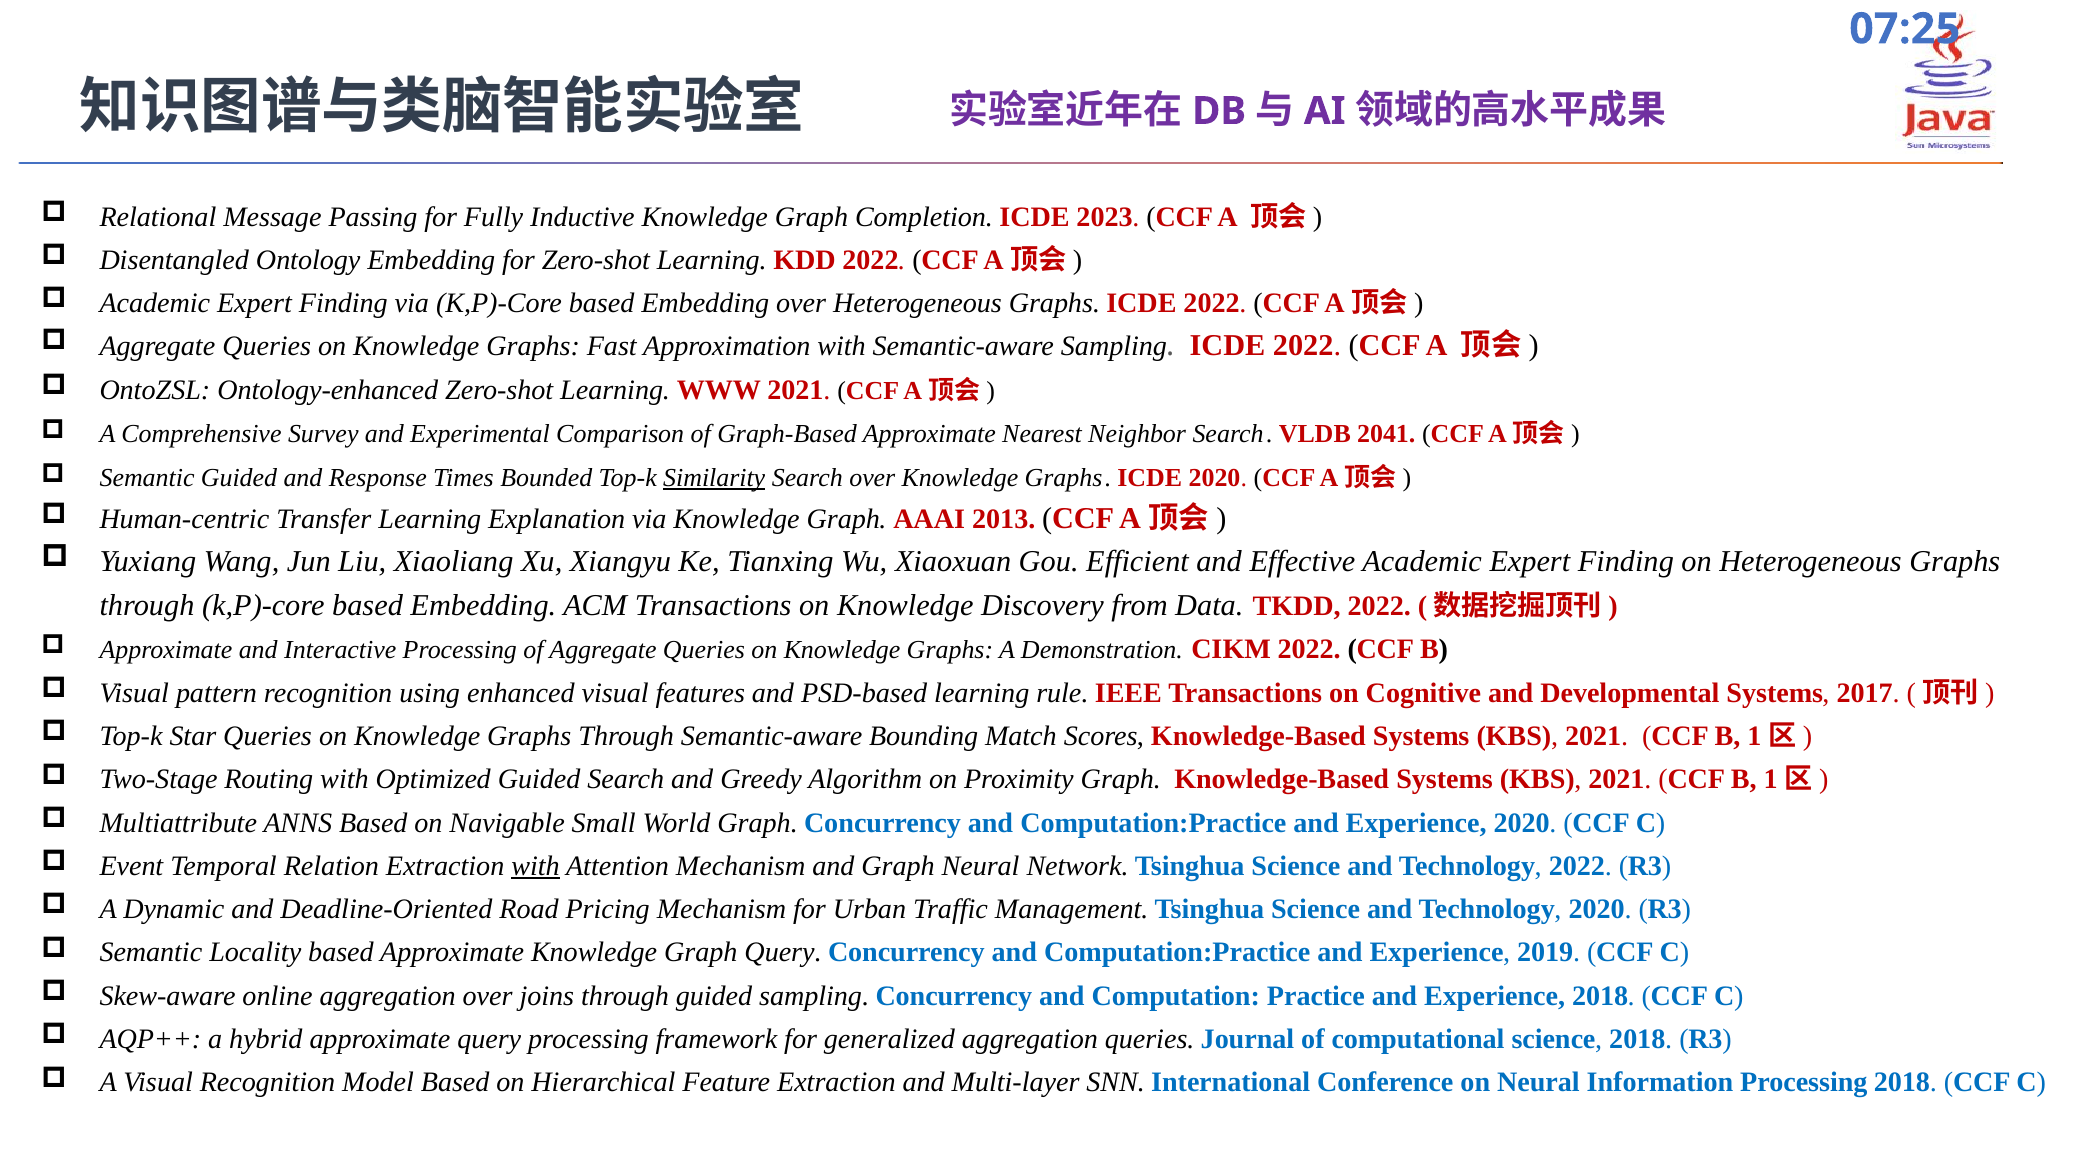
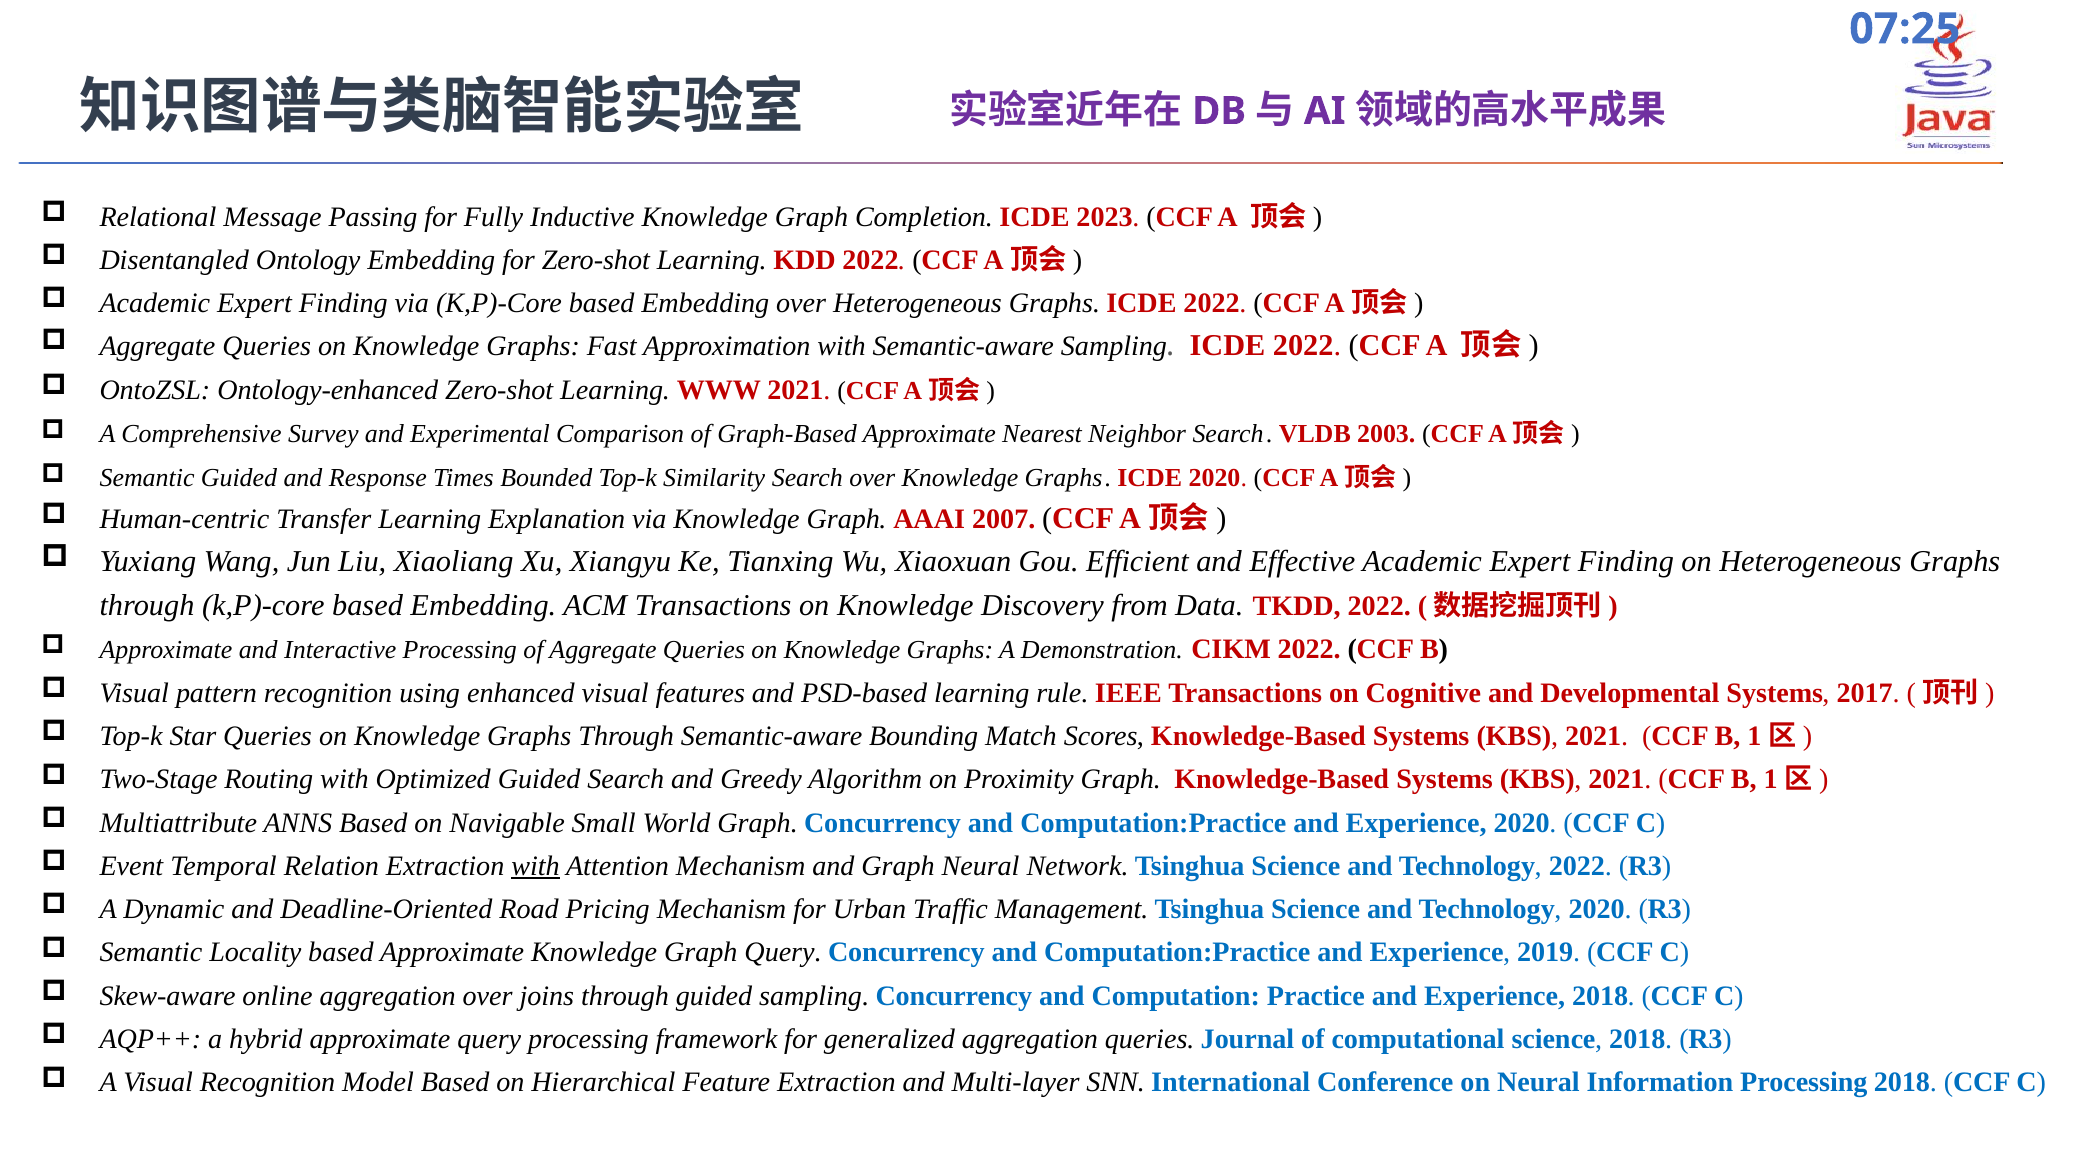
2041: 2041 -> 2003
Similarity underline: present -> none
2013: 2013 -> 2007
